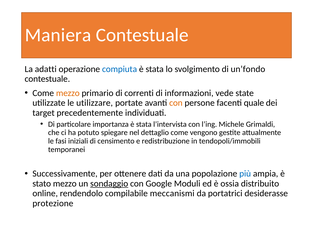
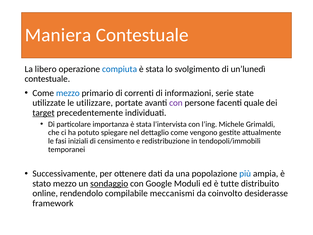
adatti: adatti -> libero
un’fondo: un’fondo -> un’lunedì
mezzo at (68, 93) colour: orange -> blue
vede: vede -> serie
con at (176, 103) colour: orange -> purple
target underline: none -> present
ossia: ossia -> tutte
portatrici: portatrici -> coinvolto
protezione: protezione -> framework
